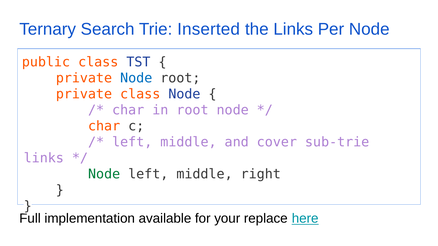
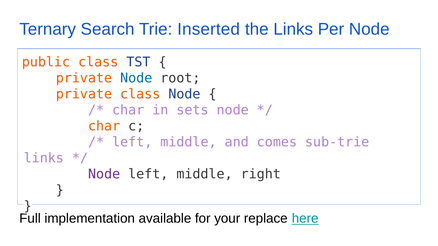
in root: root -> sets
cover: cover -> comes
Node at (104, 174) colour: green -> purple
